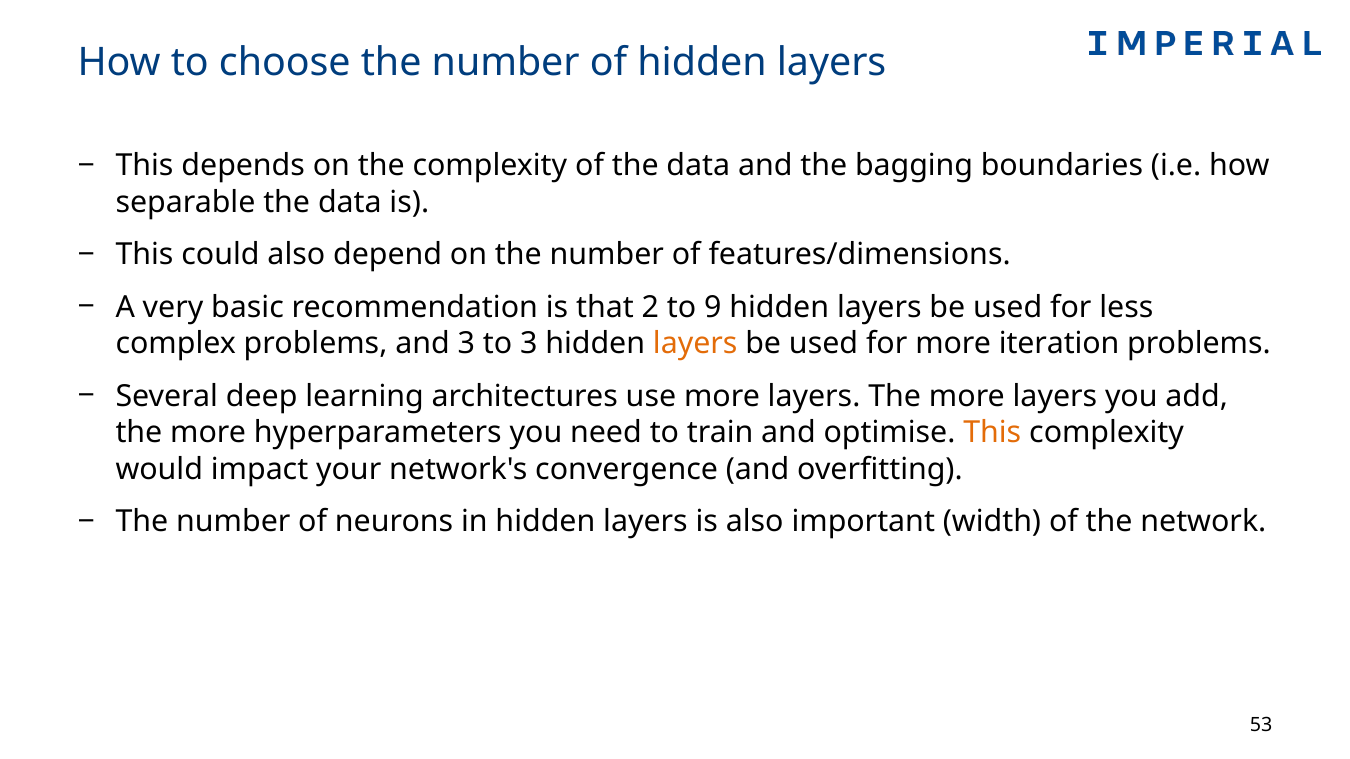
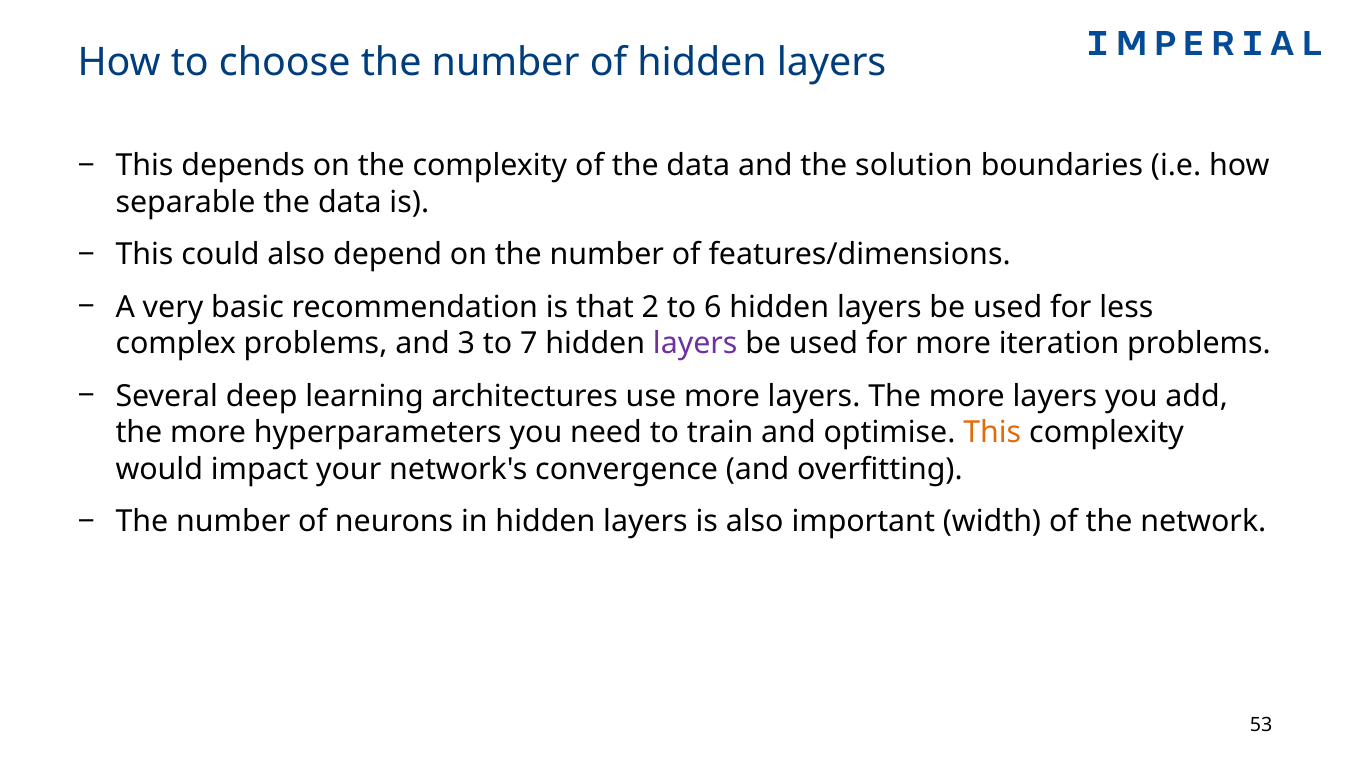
bagging: bagging -> solution
9: 9 -> 6
to 3: 3 -> 7
layers at (695, 344) colour: orange -> purple
